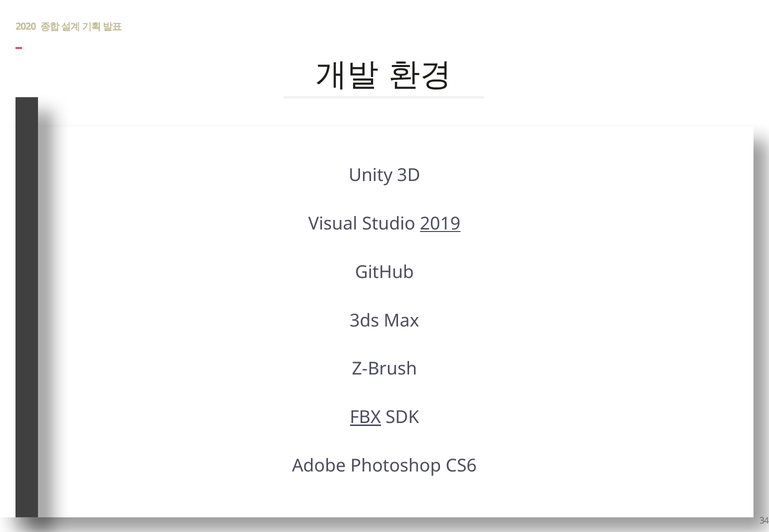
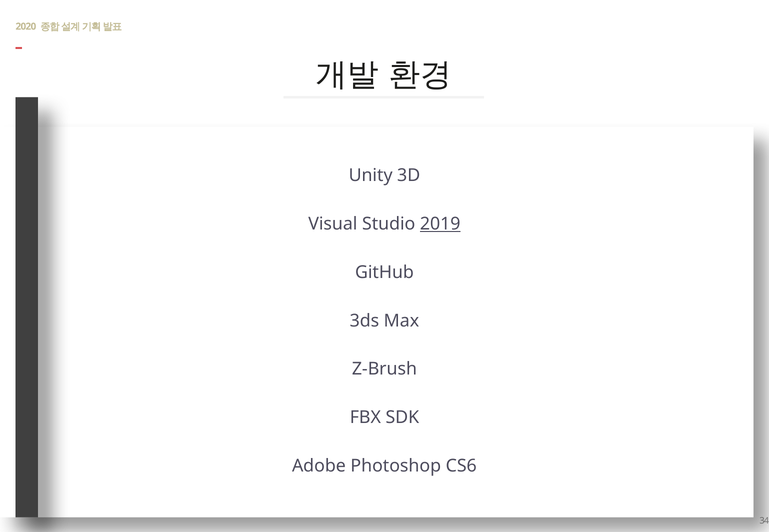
FBX underline: present -> none
